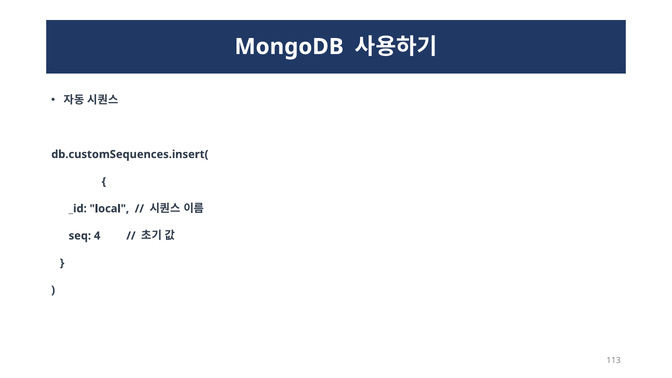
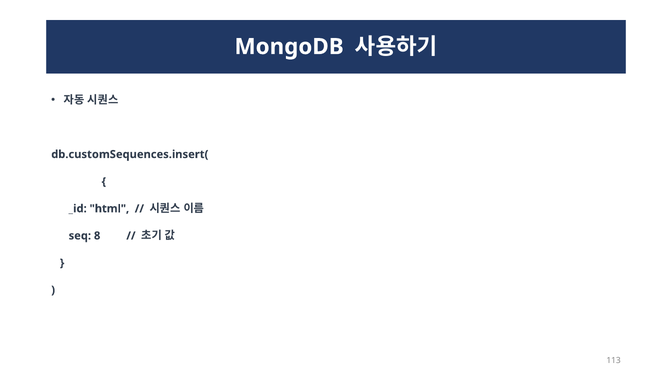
local: local -> html
4: 4 -> 8
